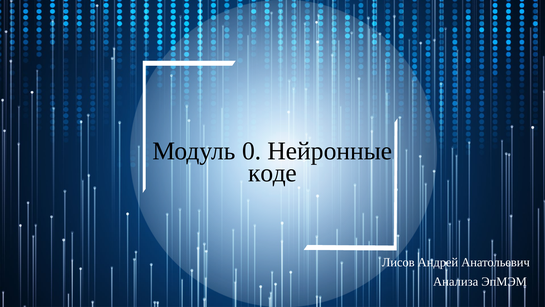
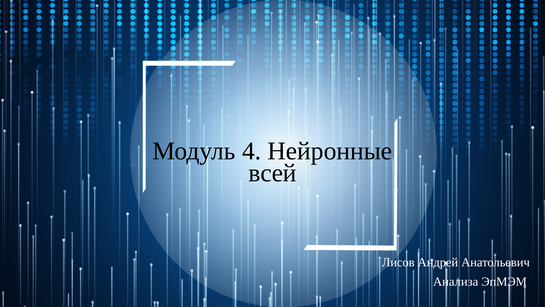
0: 0 -> 4
коде: коде -> всей
